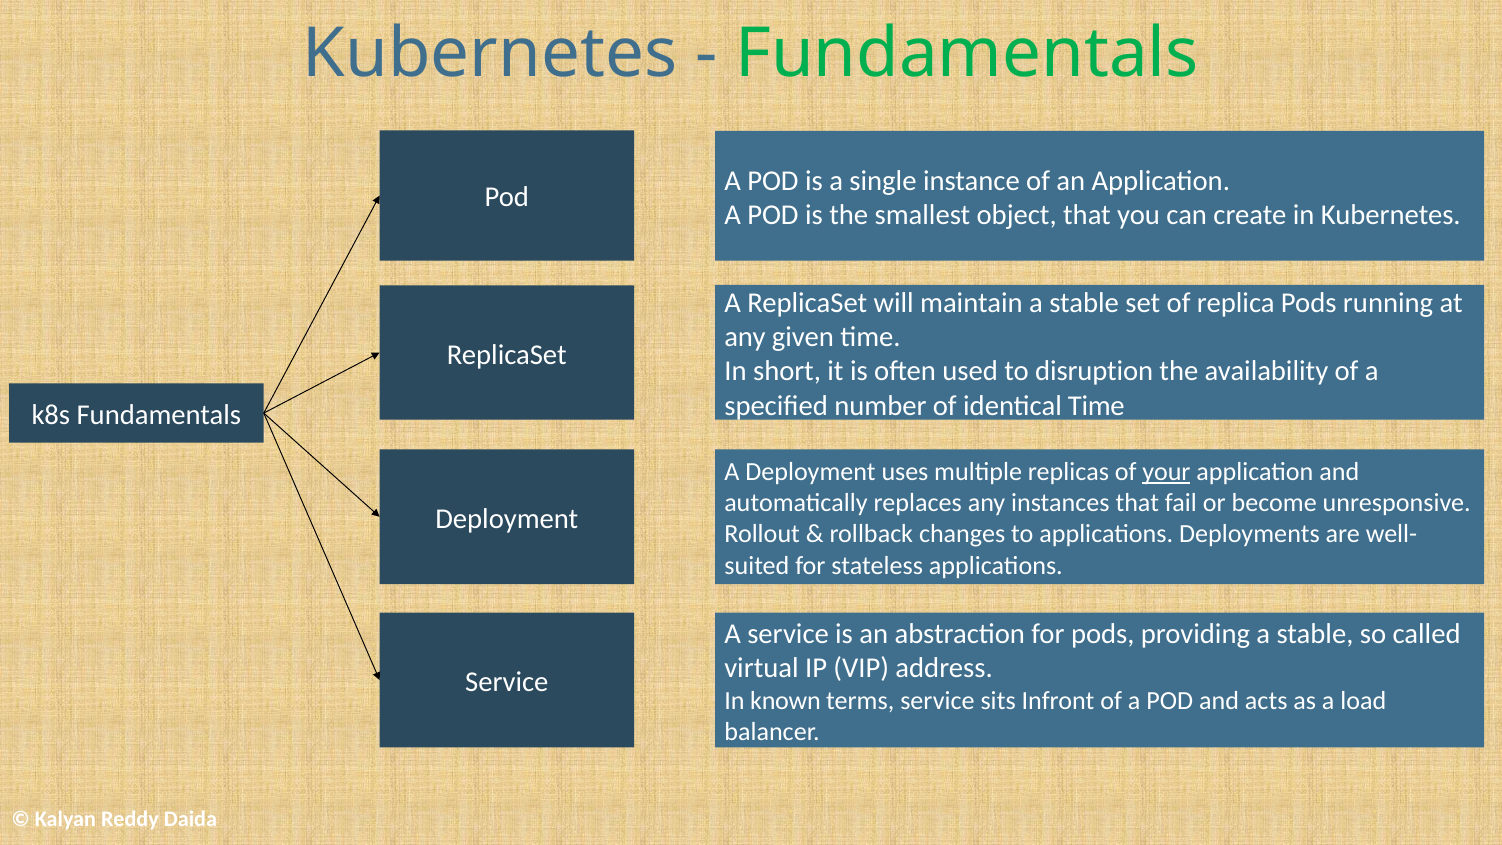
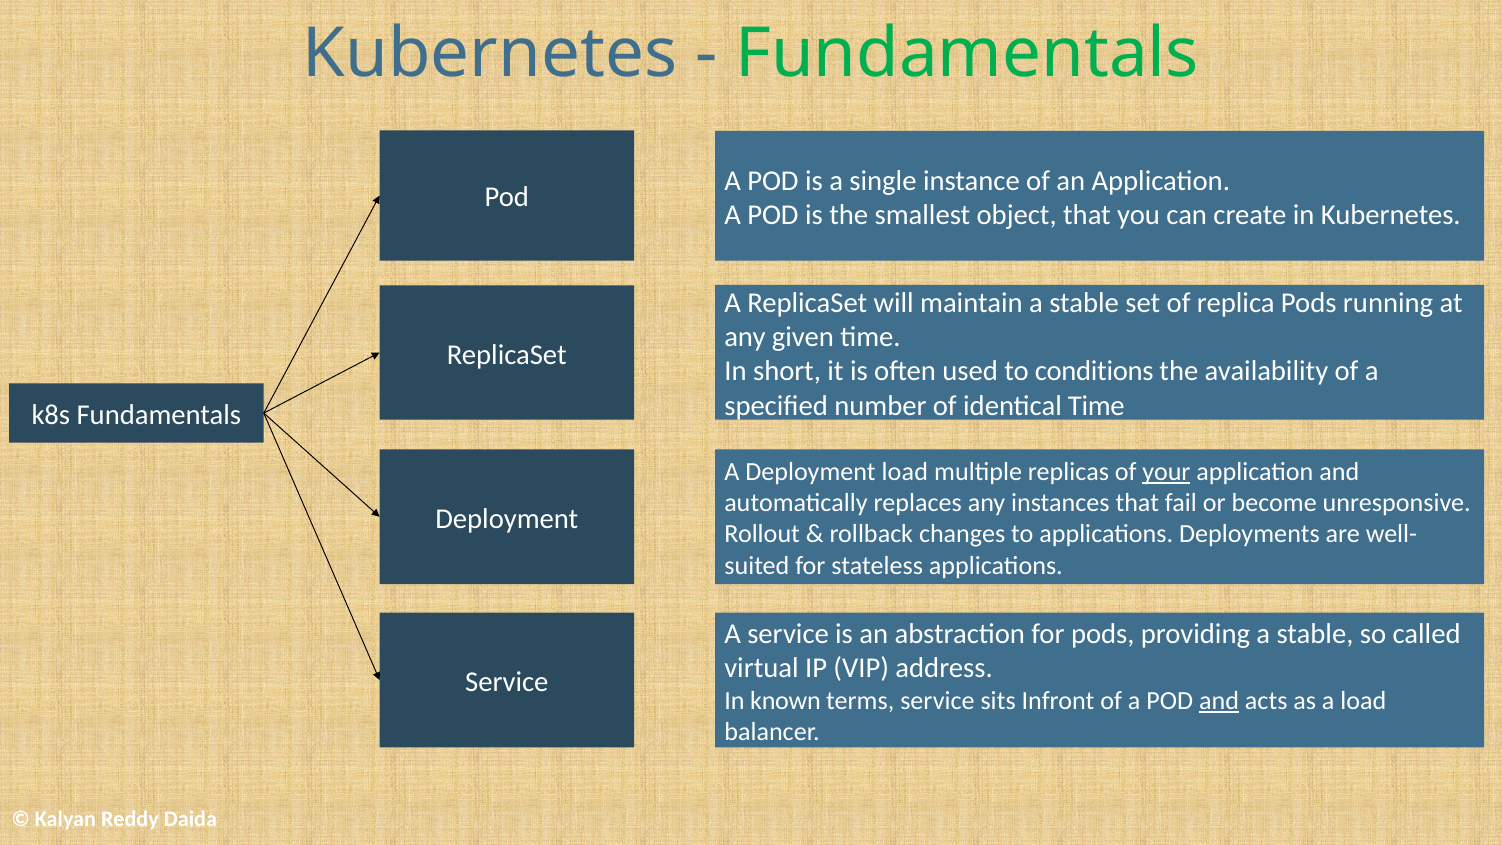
disruption: disruption -> conditions
Deployment uses: uses -> load
and at (1219, 701) underline: none -> present
